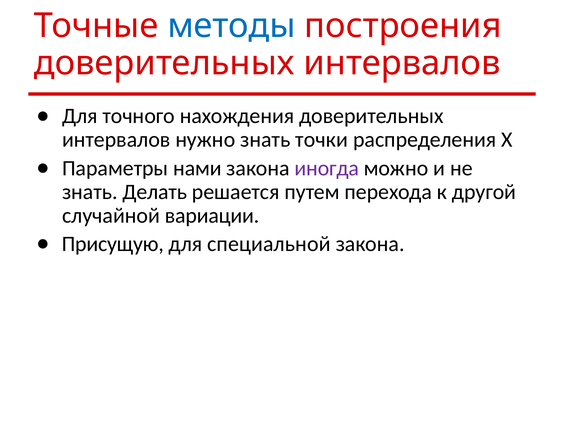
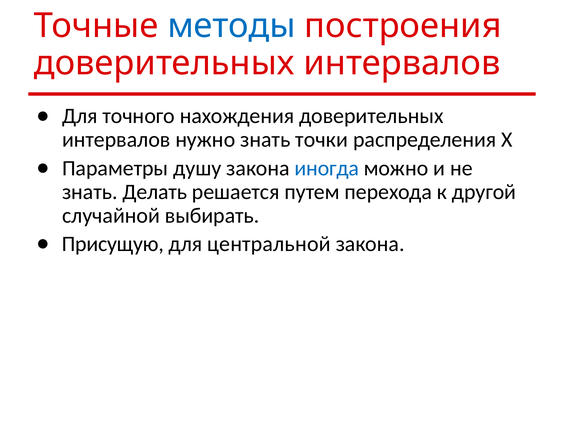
нами: нами -> душу
иногда colour: purple -> blue
вариации: вариации -> выбирать
специальной: специальной -> центральной
